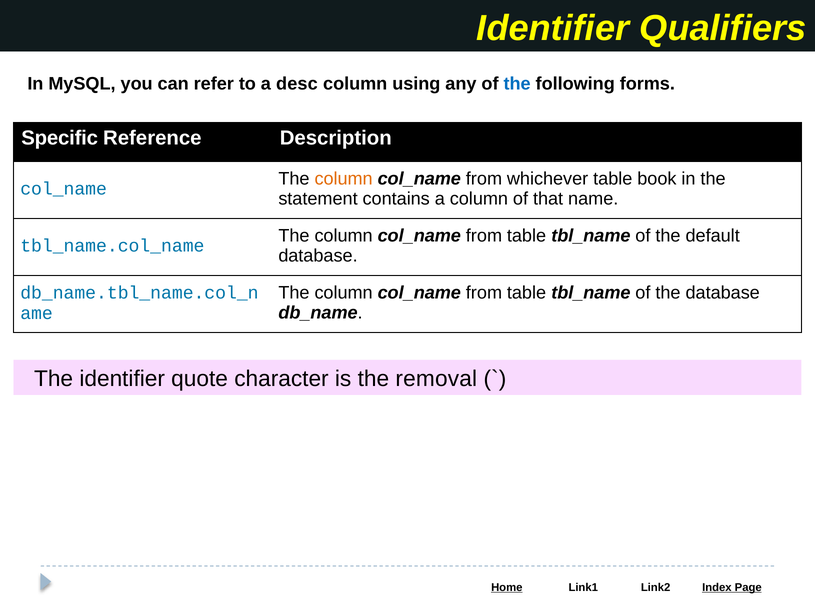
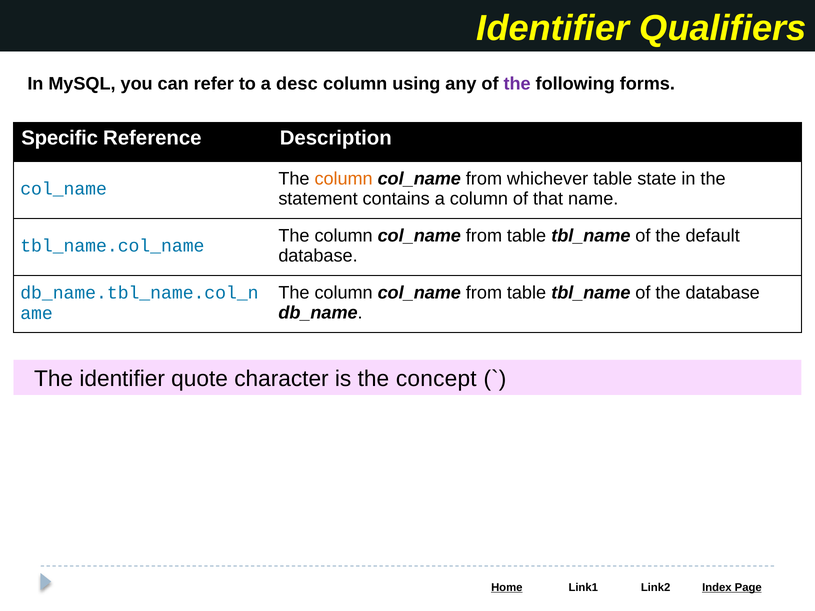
the at (517, 84) colour: blue -> purple
book: book -> state
removal: removal -> concept
